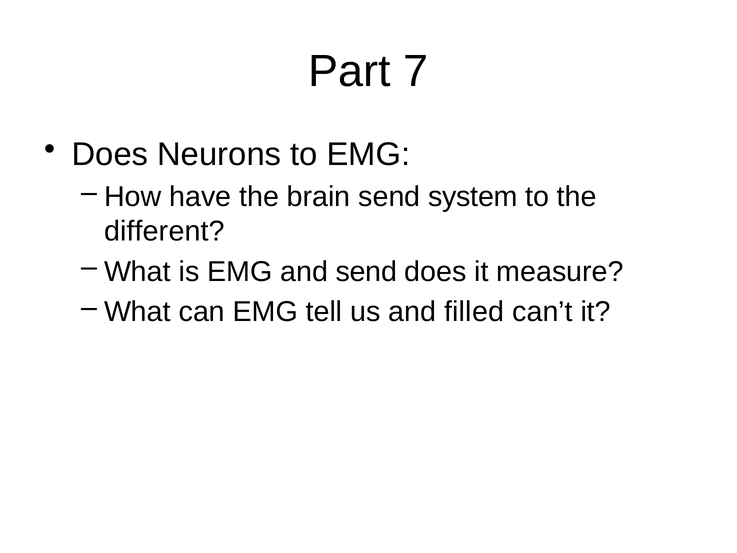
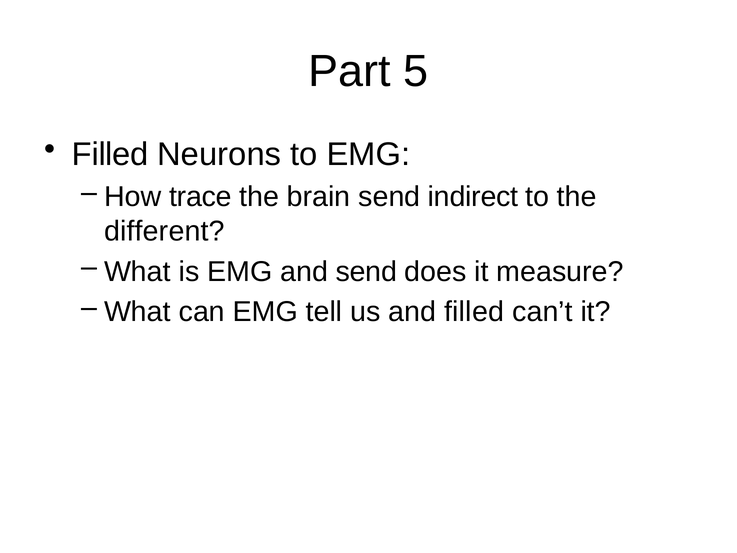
7: 7 -> 5
Does at (110, 155): Does -> Filled
have: have -> trace
system: system -> indirect
